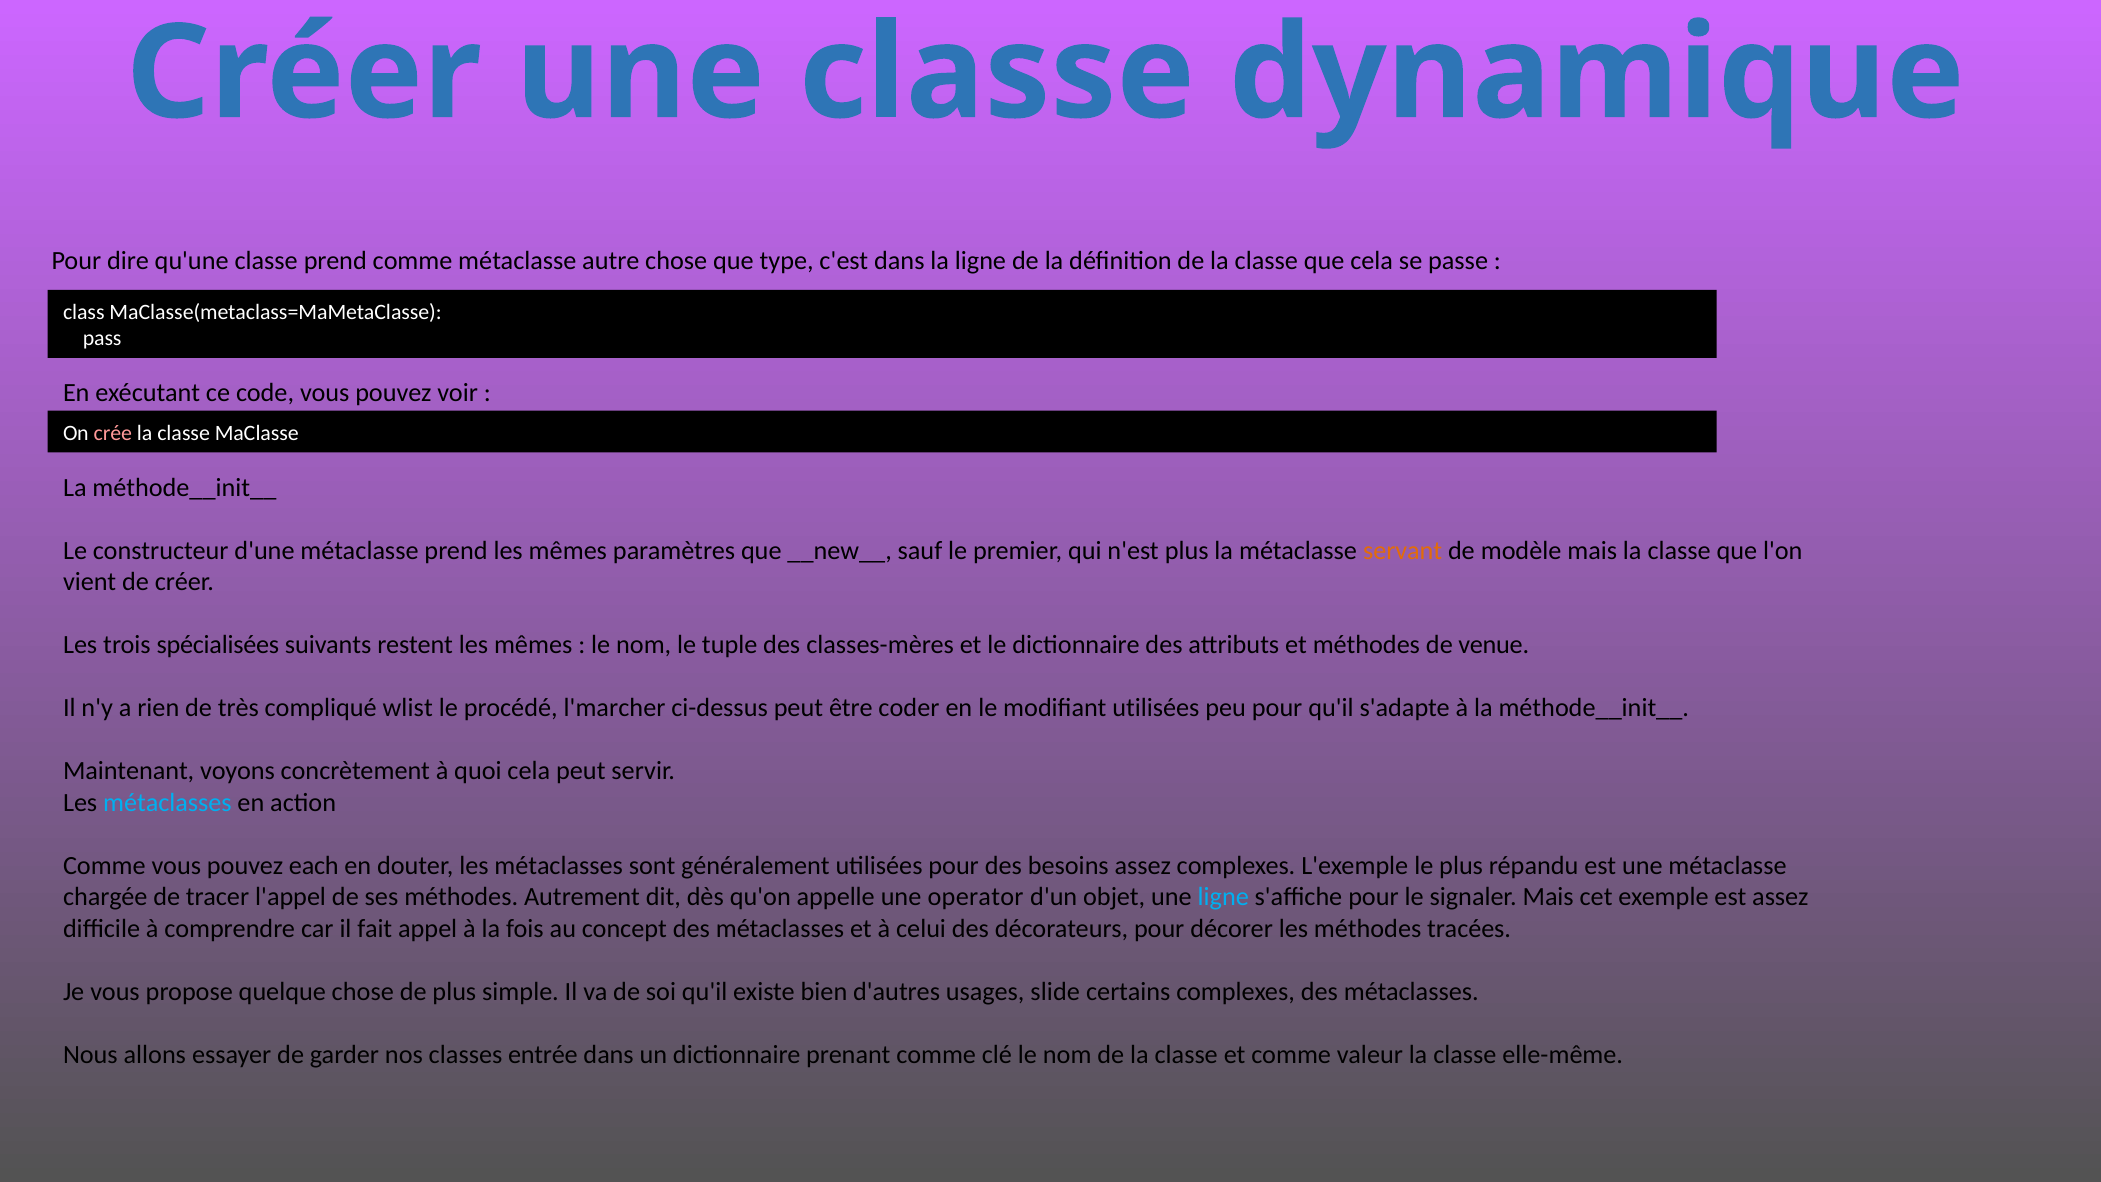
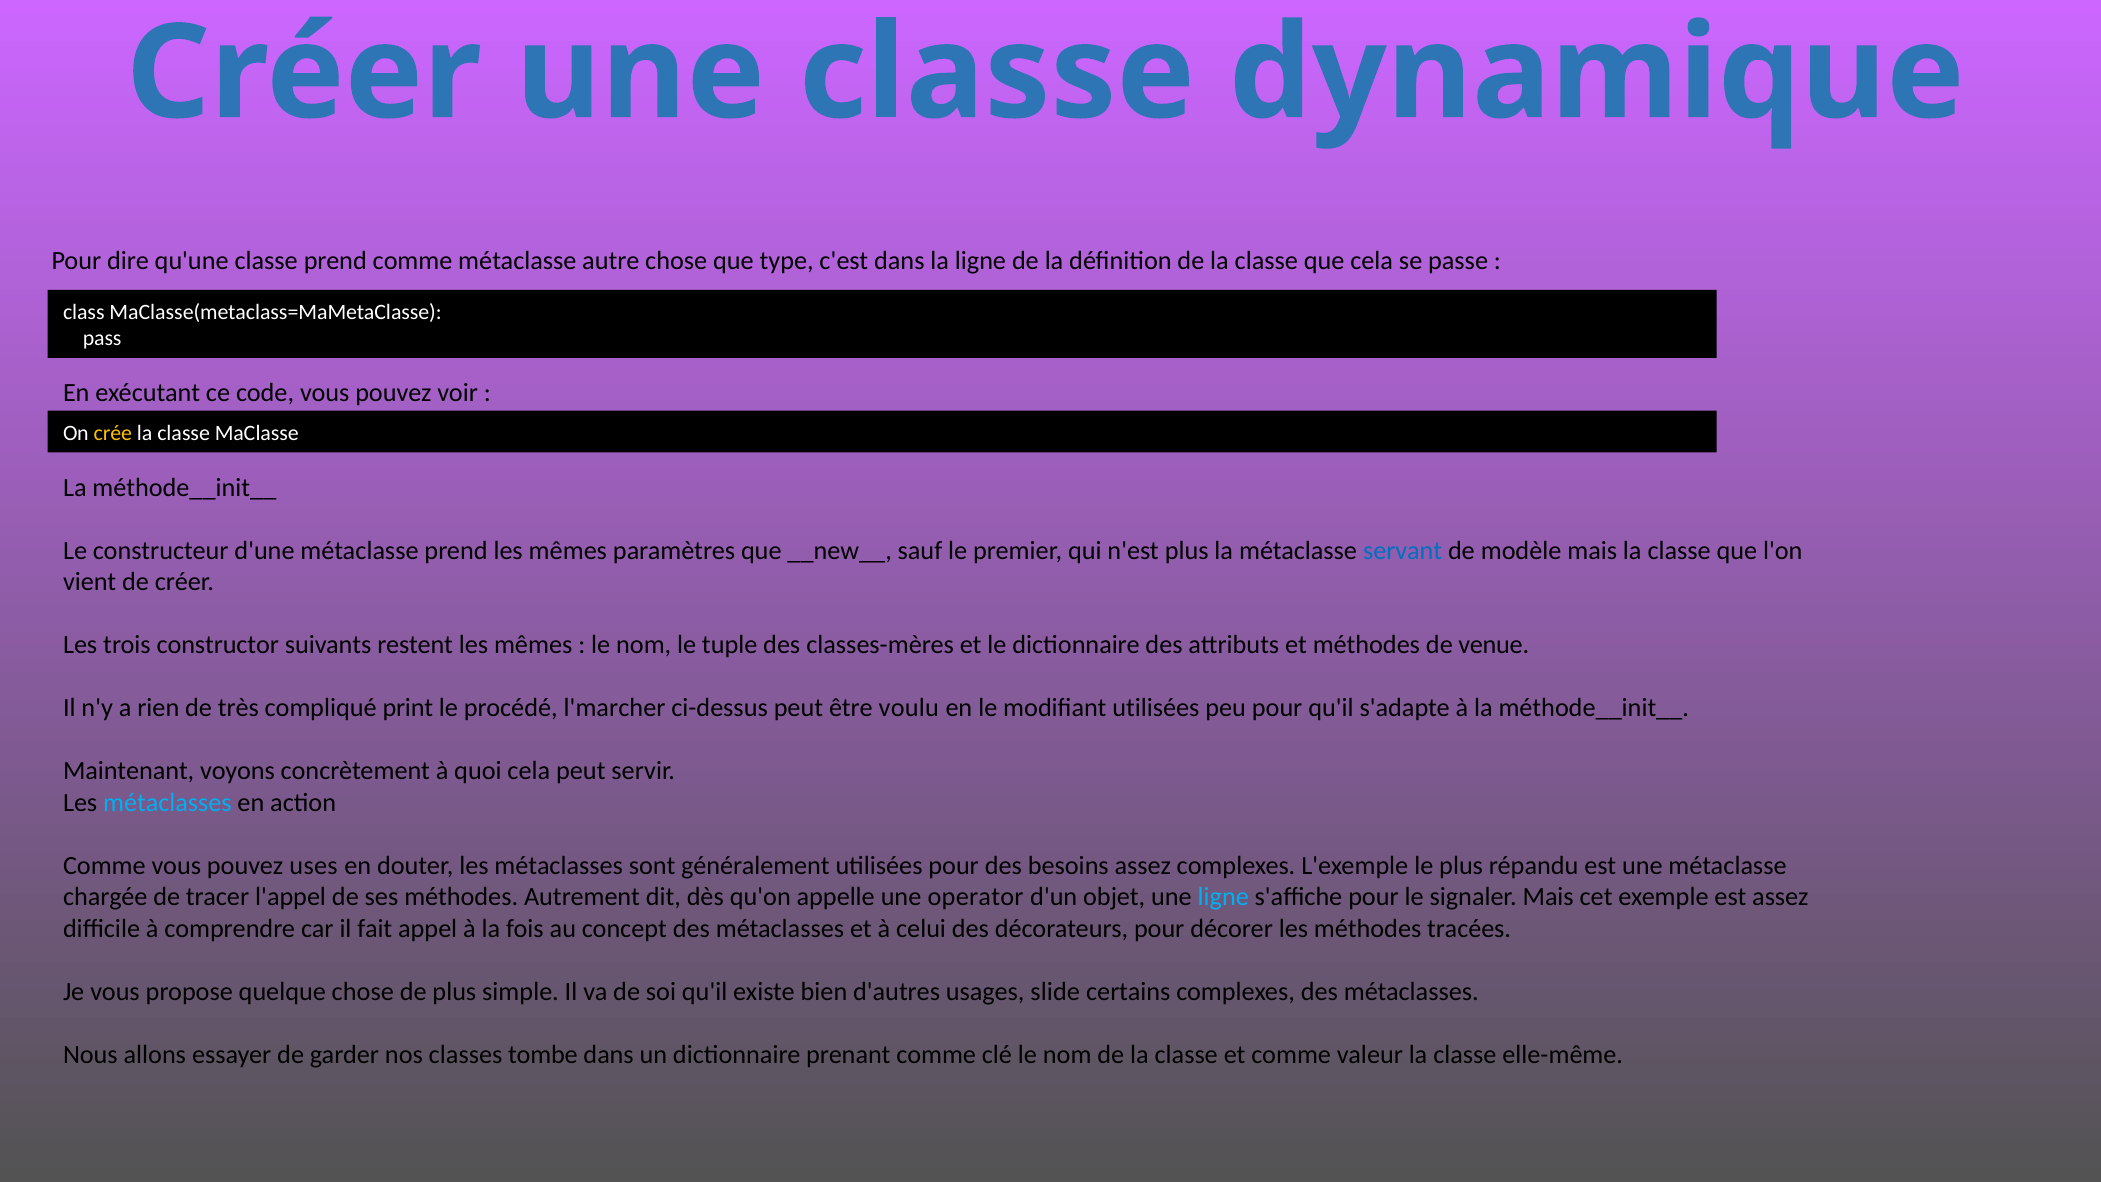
crée colour: pink -> yellow
servant colour: orange -> blue
spécialisées: spécialisées -> constructor
wlist: wlist -> print
coder: coder -> voulu
each: each -> uses
entrée: entrée -> tombe
